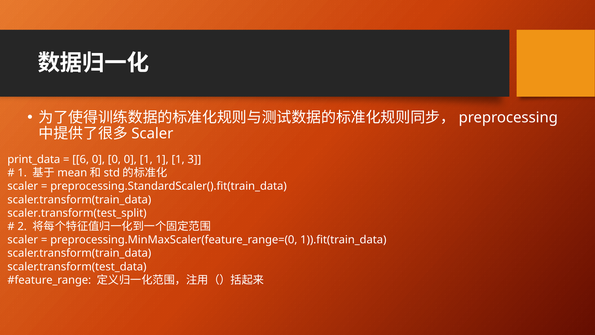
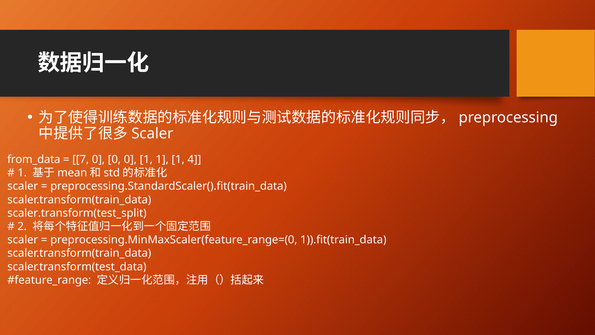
print_data: print_data -> from_data
6: 6 -> 7
3: 3 -> 4
